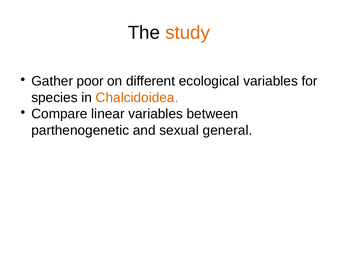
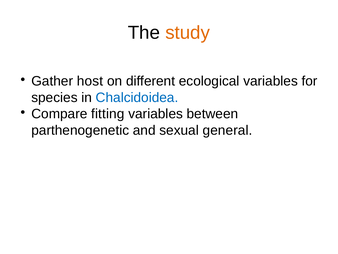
poor: poor -> host
Chalcidoidea colour: orange -> blue
linear: linear -> fitting
